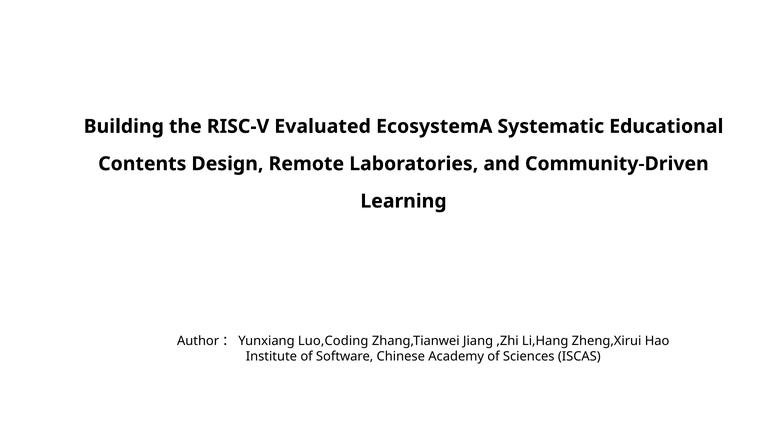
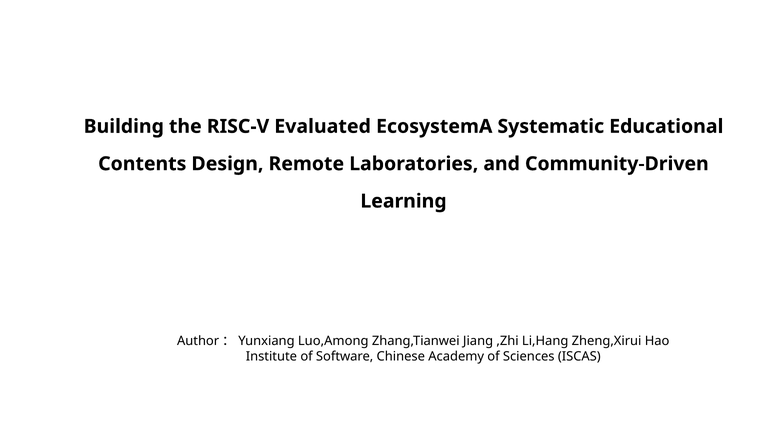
Luo,Coding: Luo,Coding -> Luo,Among
